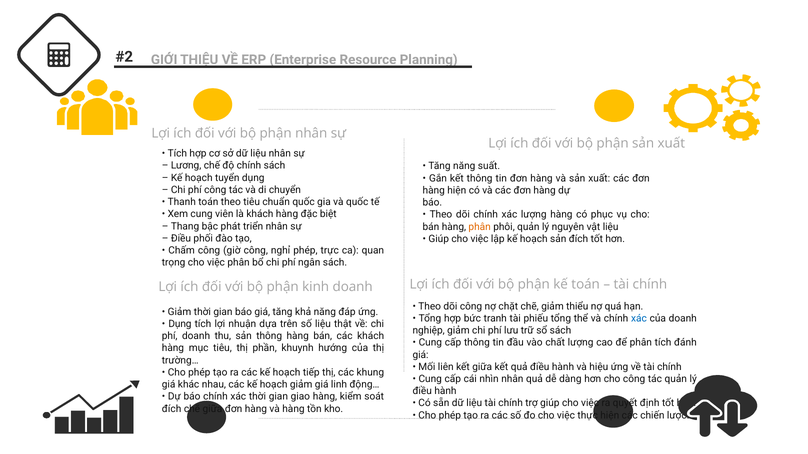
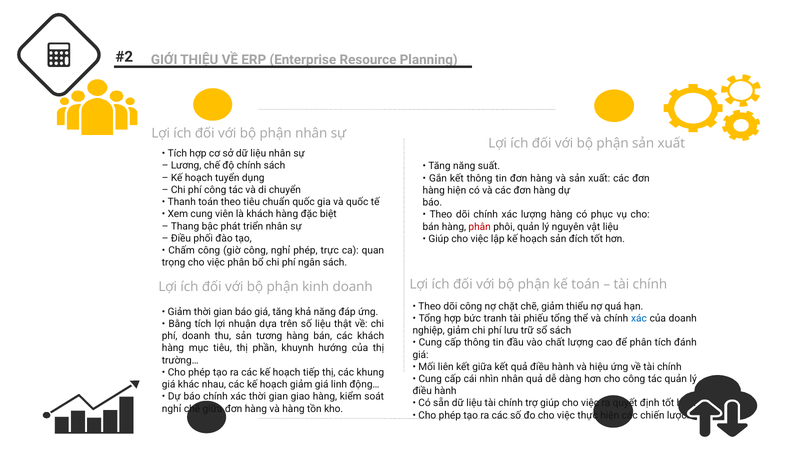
phân at (480, 227) colour: orange -> red
Dụng at (180, 324): Dụng -> Bằng
sản thông: thông -> tương
đích at (172, 409): đích -> nghỉ
